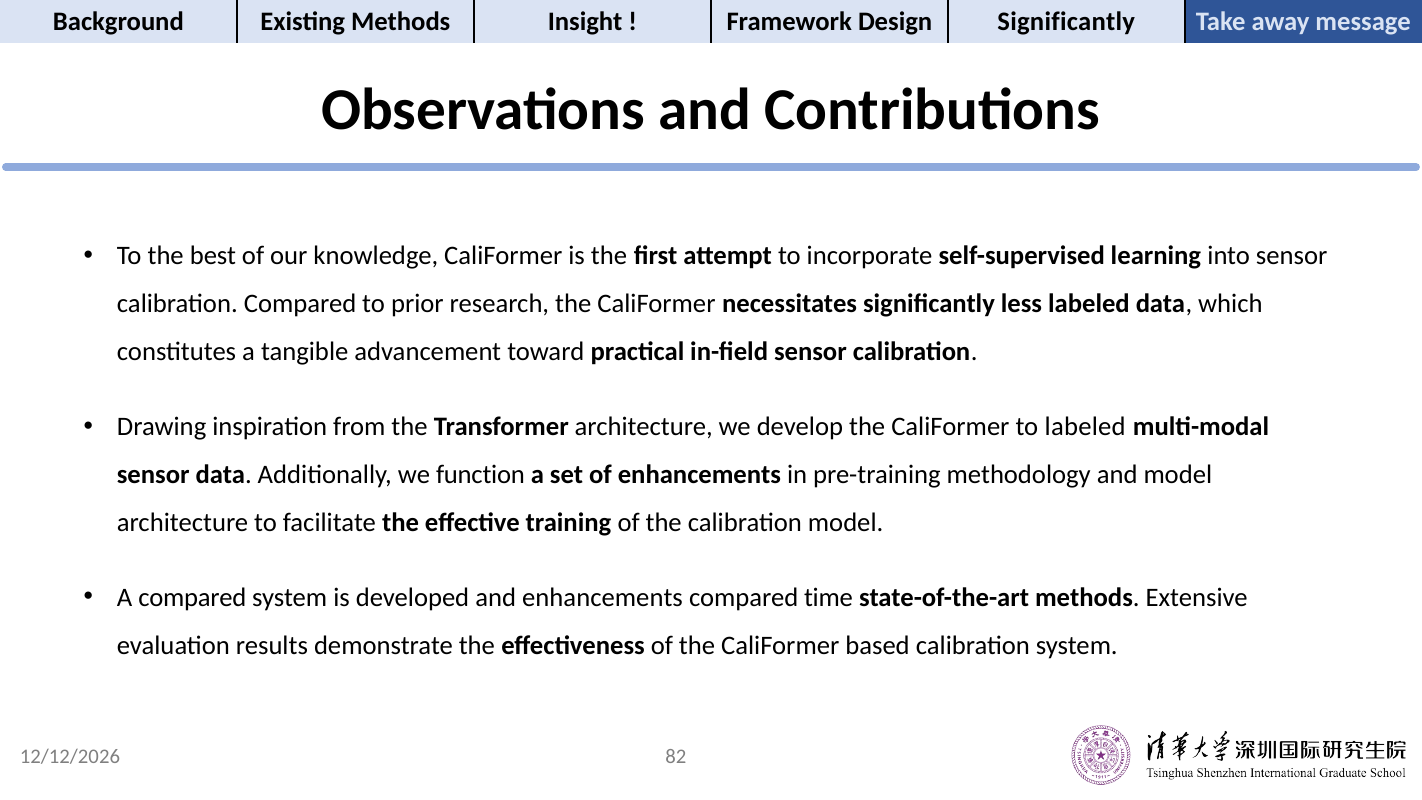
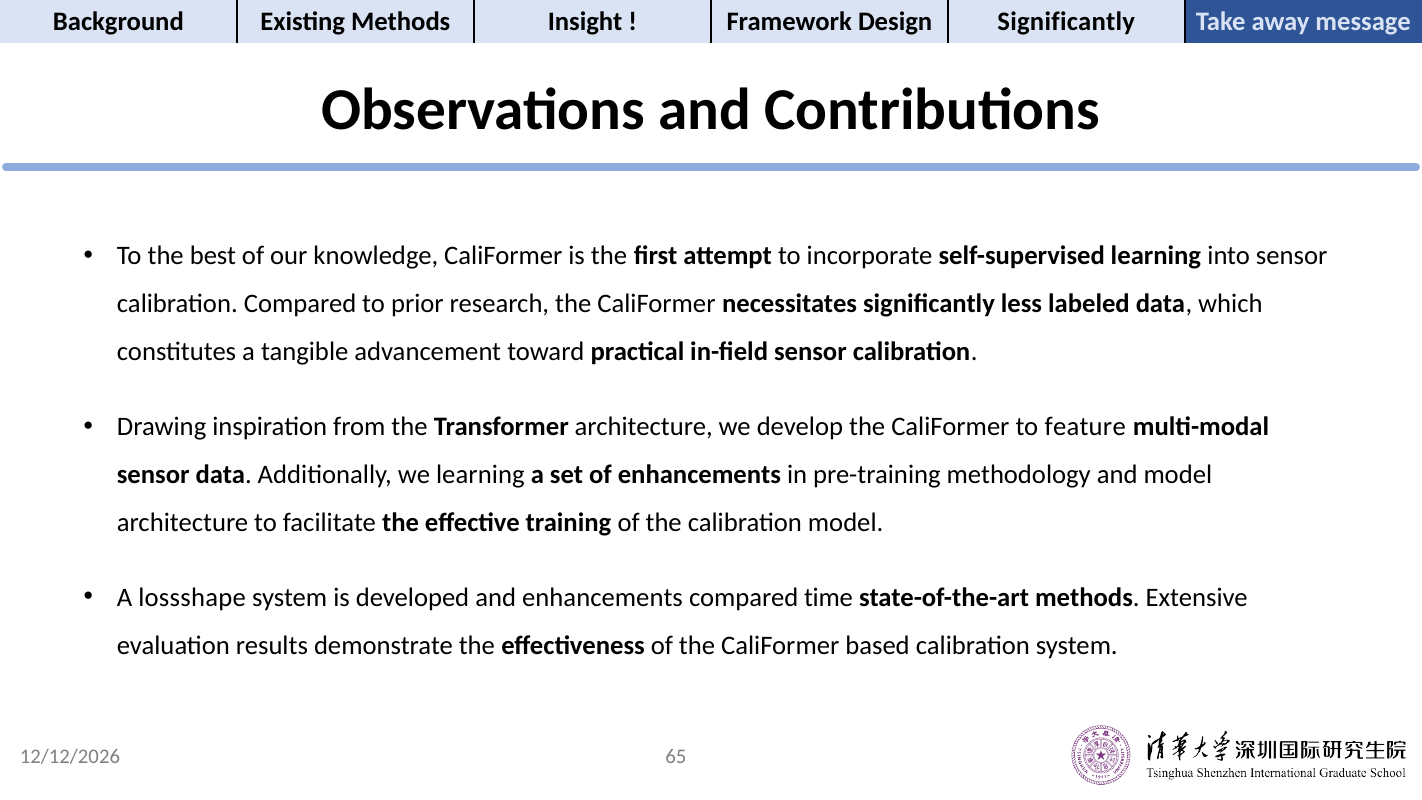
to labeled: labeled -> feature
we function: function -> learning
A compared: compared -> lossshape
82: 82 -> 65
